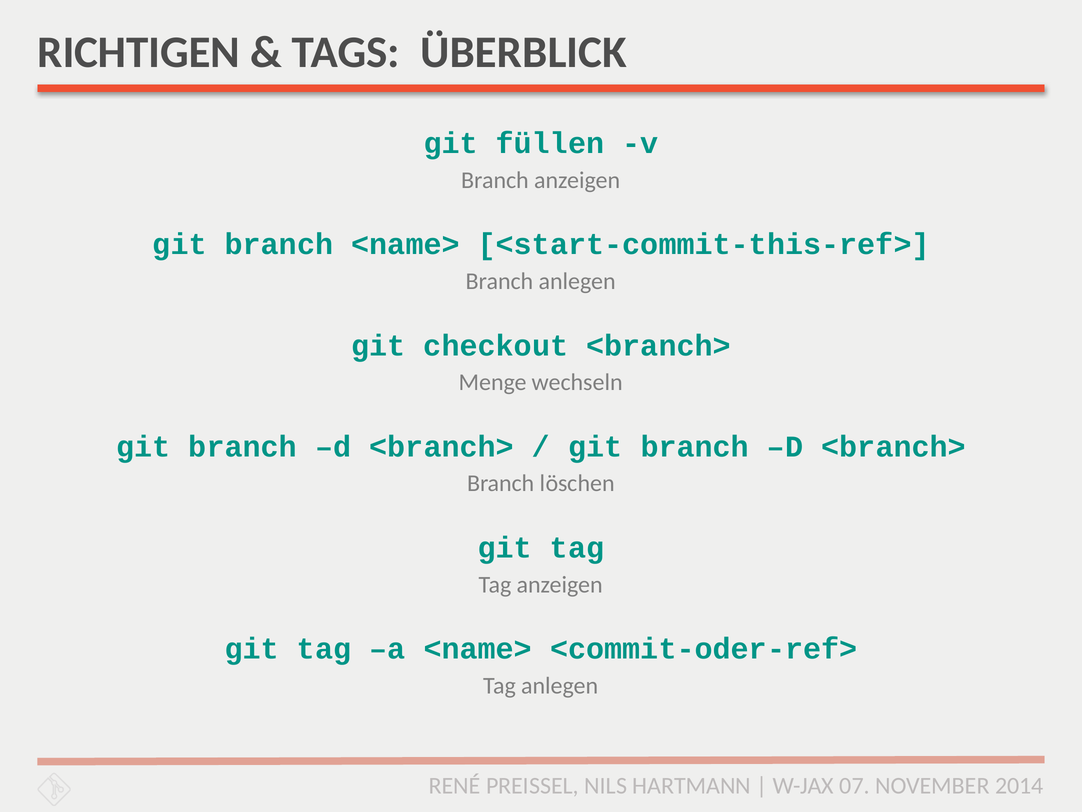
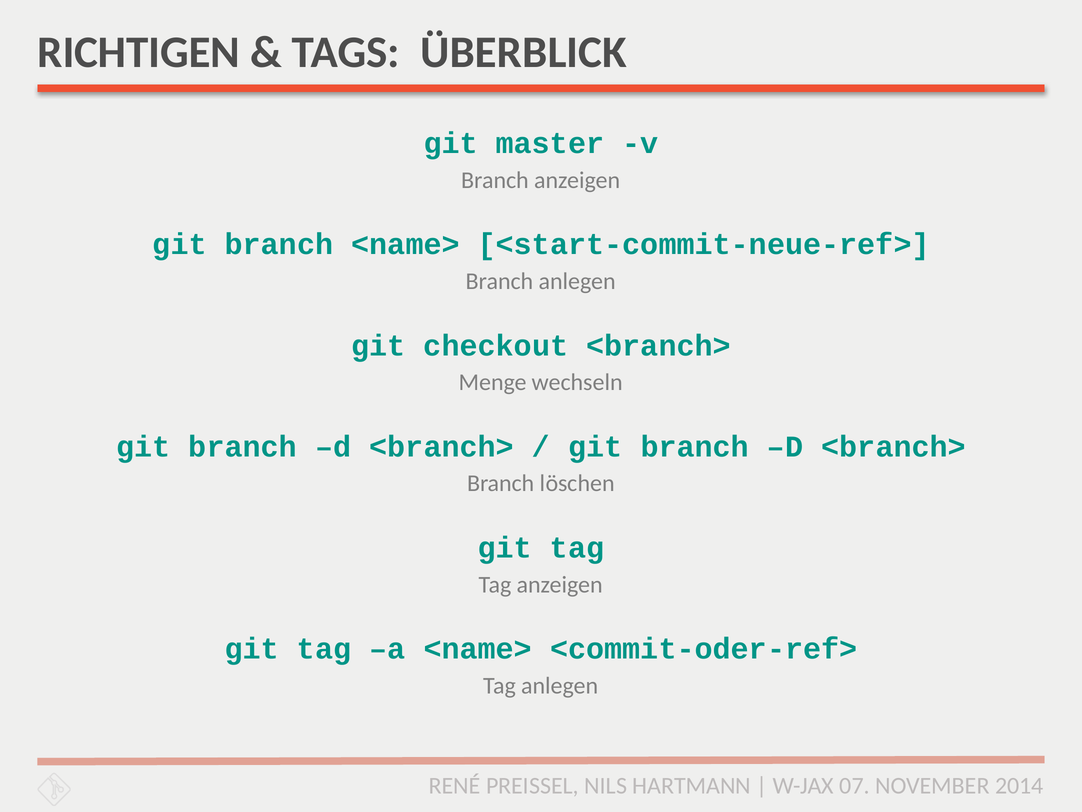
füllen: füllen -> master
<start-commit-this-ref>: <start-commit-this-ref> -> <start-commit-neue-ref>
